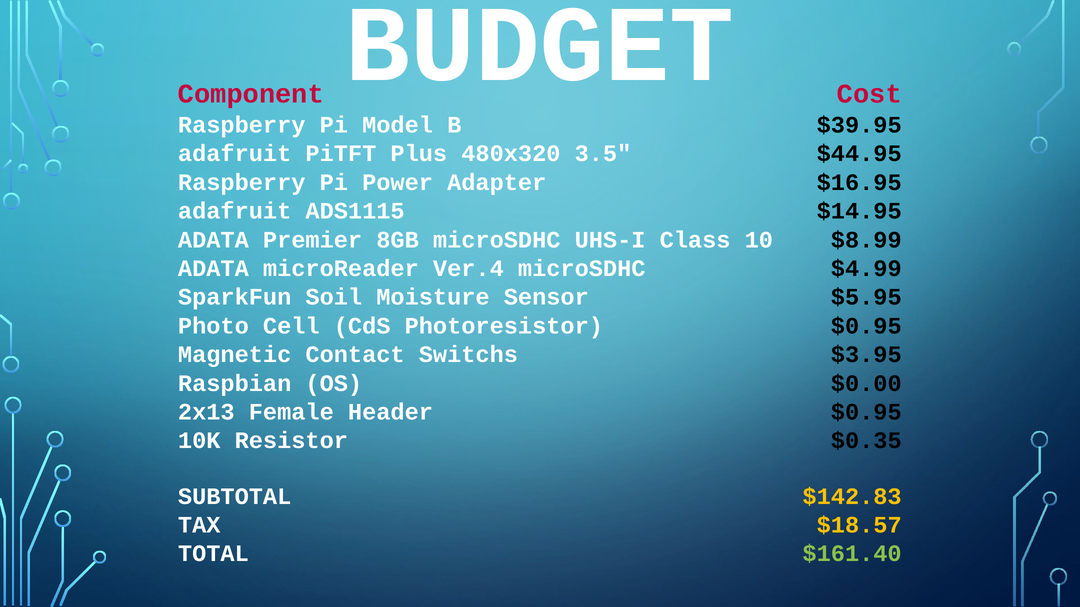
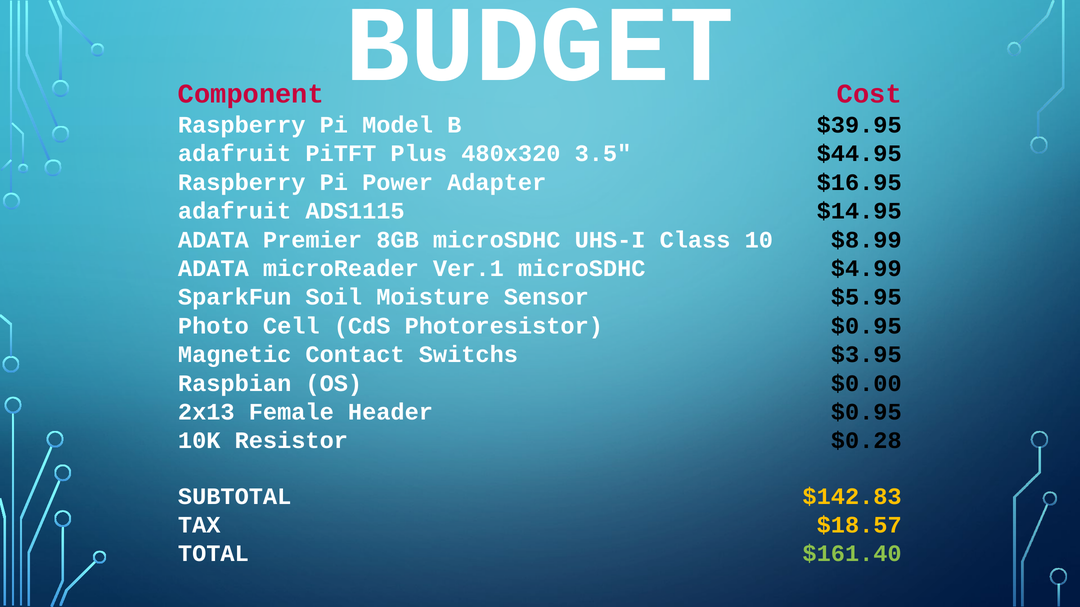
Ver.4: Ver.4 -> Ver.1
$0.35: $0.35 -> $0.28
